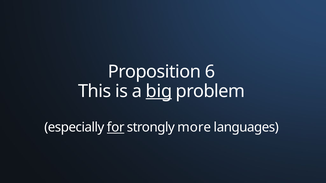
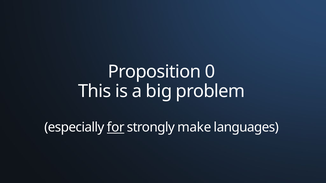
6: 6 -> 0
big underline: present -> none
more: more -> make
